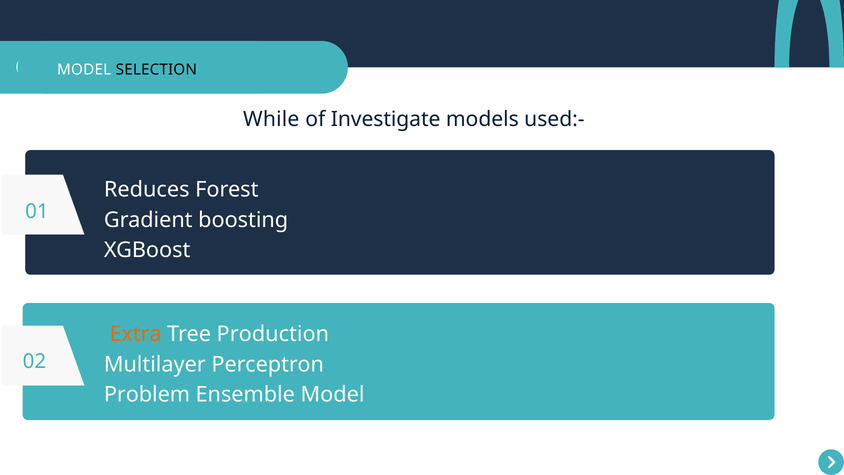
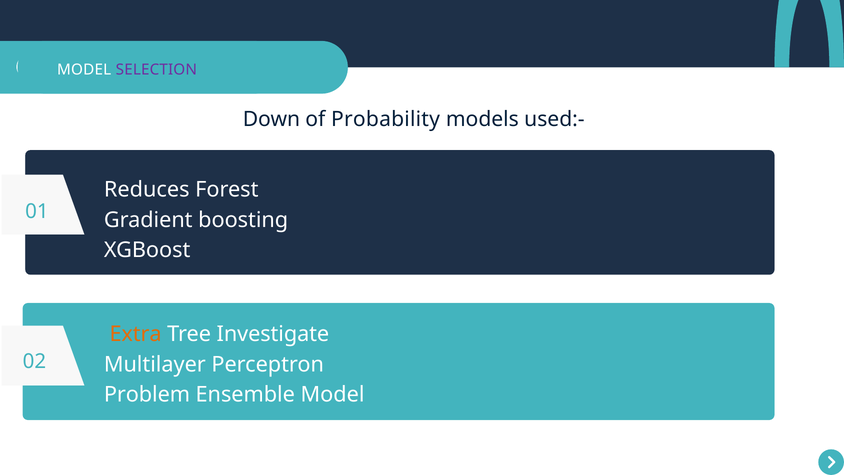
SELECTION colour: black -> purple
While: While -> Down
Investigate: Investigate -> Probability
Production: Production -> Investigate
